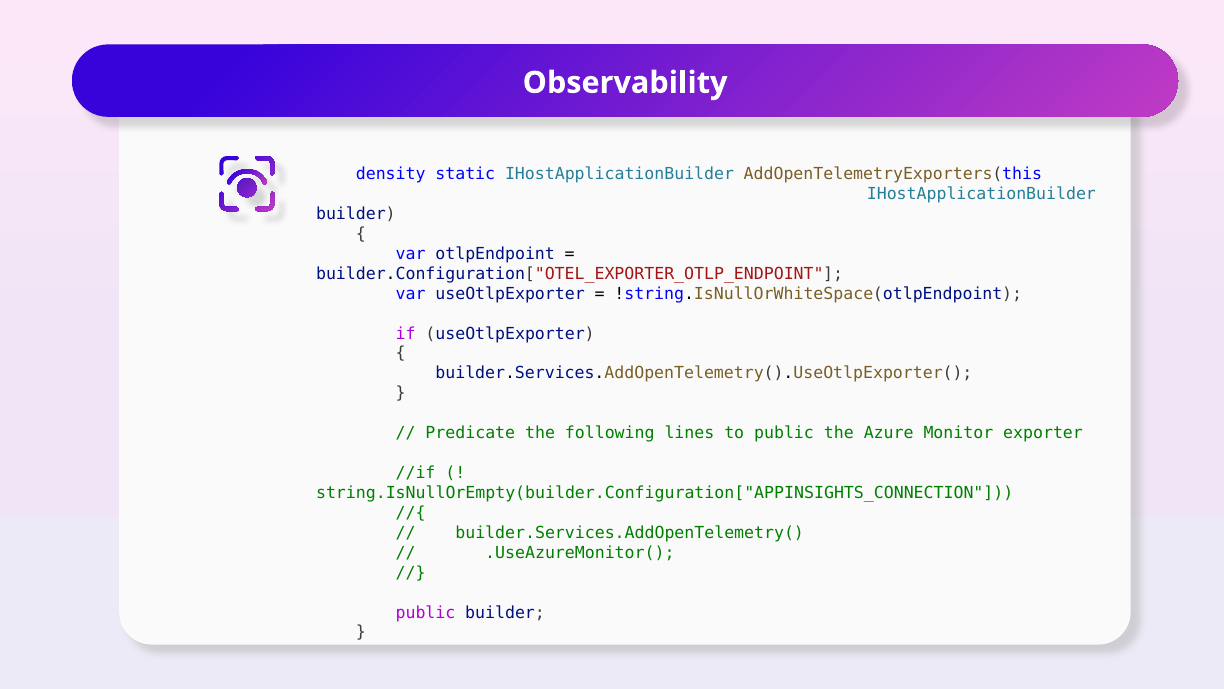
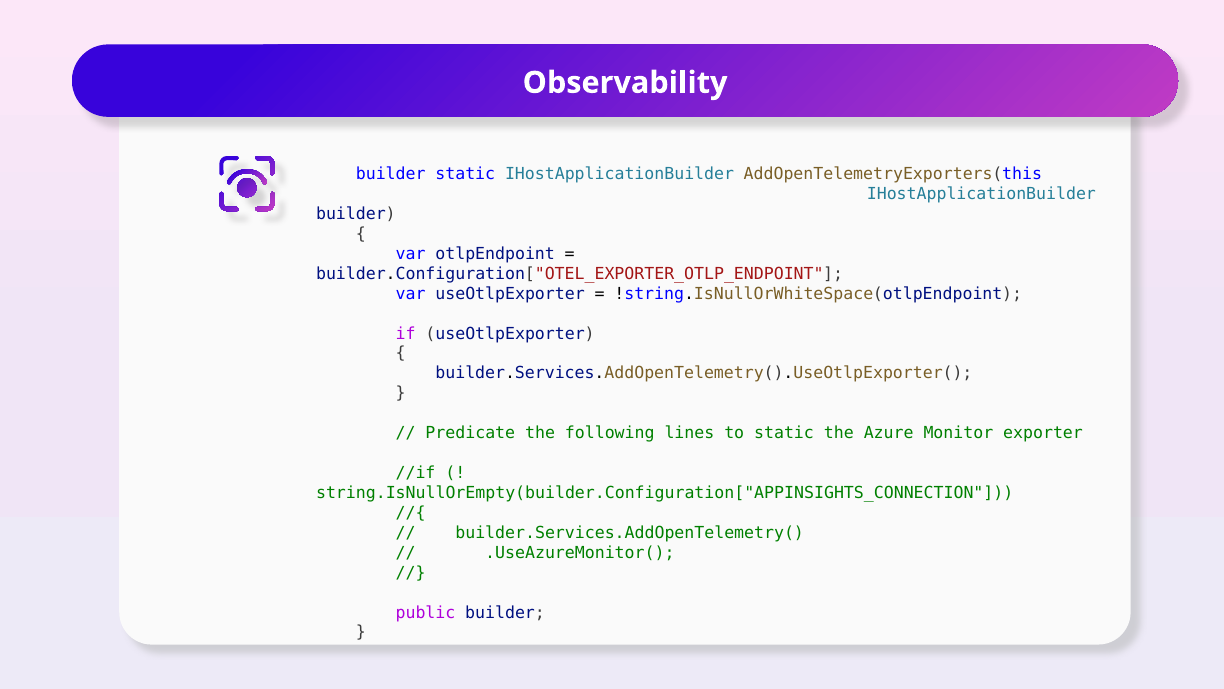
density at (391, 174): density -> builder
to public: public -> static
